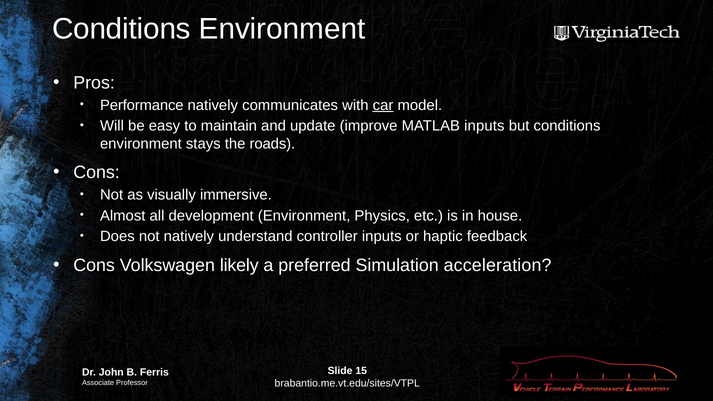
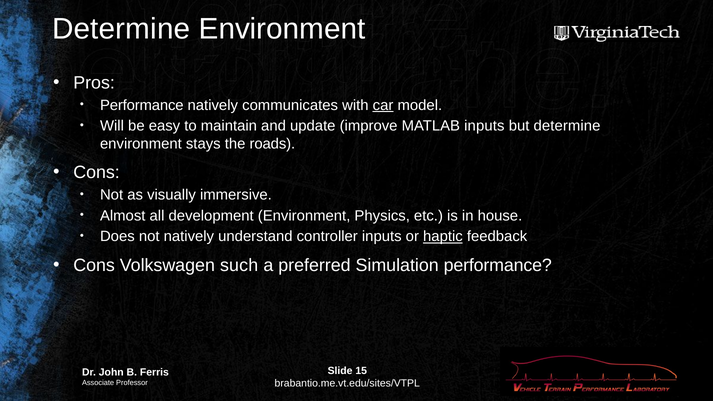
Conditions at (121, 29): Conditions -> Determine
but conditions: conditions -> determine
haptic underline: none -> present
likely: likely -> such
Simulation acceleration: acceleration -> performance
